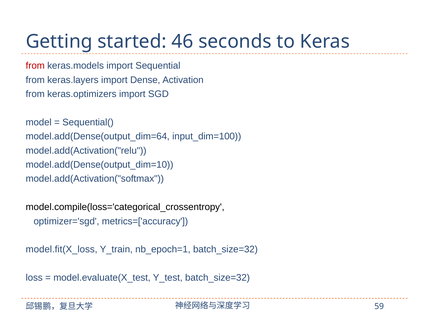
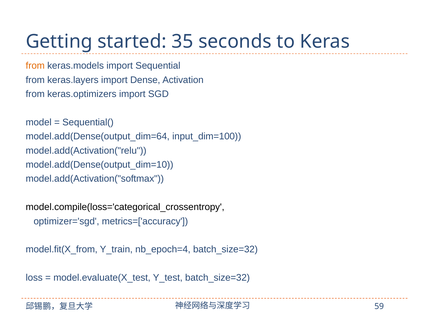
46: 46 -> 35
from at (35, 66) colour: red -> orange
model.fit(X_loss: model.fit(X_loss -> model.fit(X_from
nb_epoch=1: nb_epoch=1 -> nb_epoch=4
